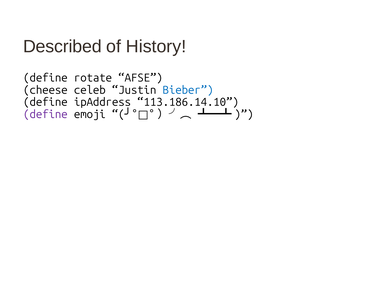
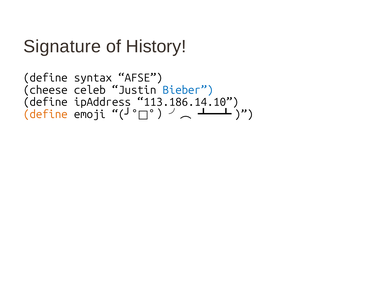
Described: Described -> Signature
rotate: rotate -> syntax
define at (45, 114) colour: purple -> orange
